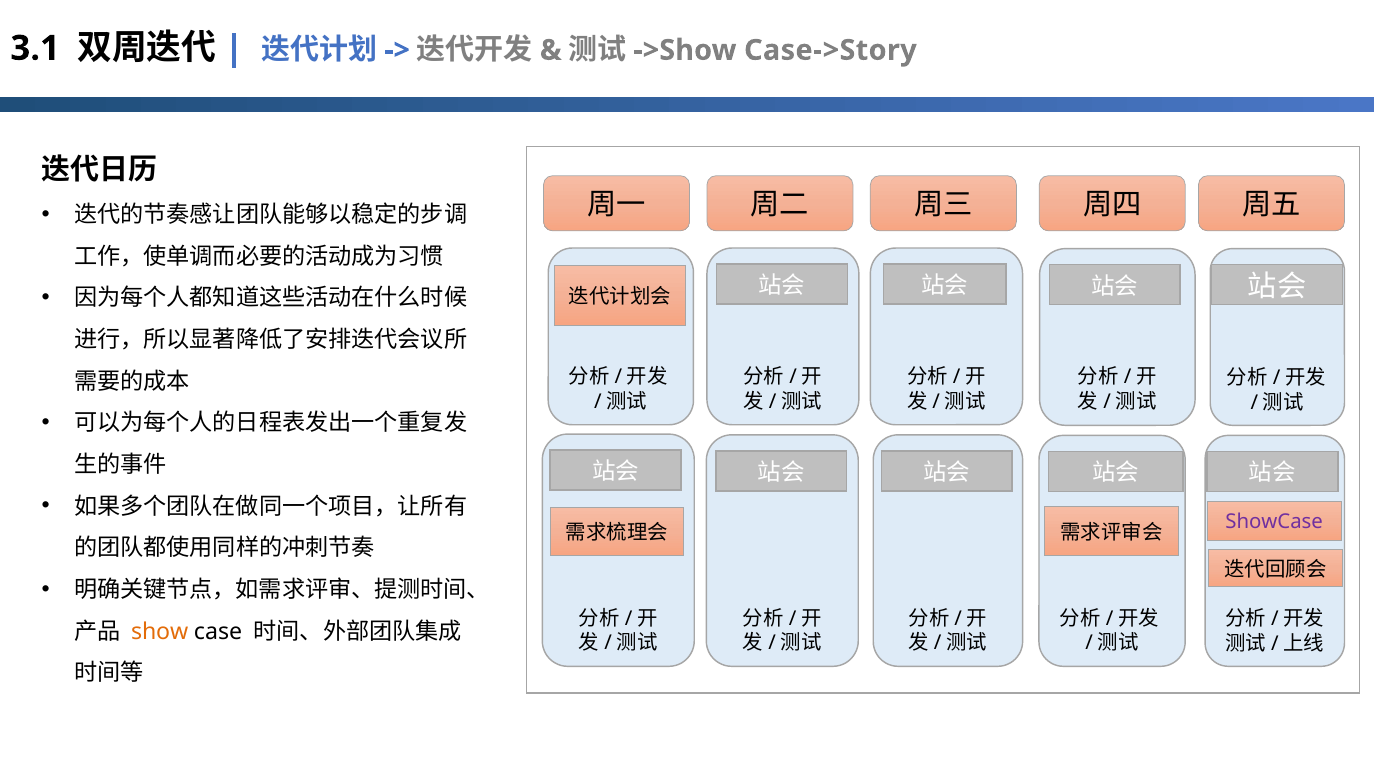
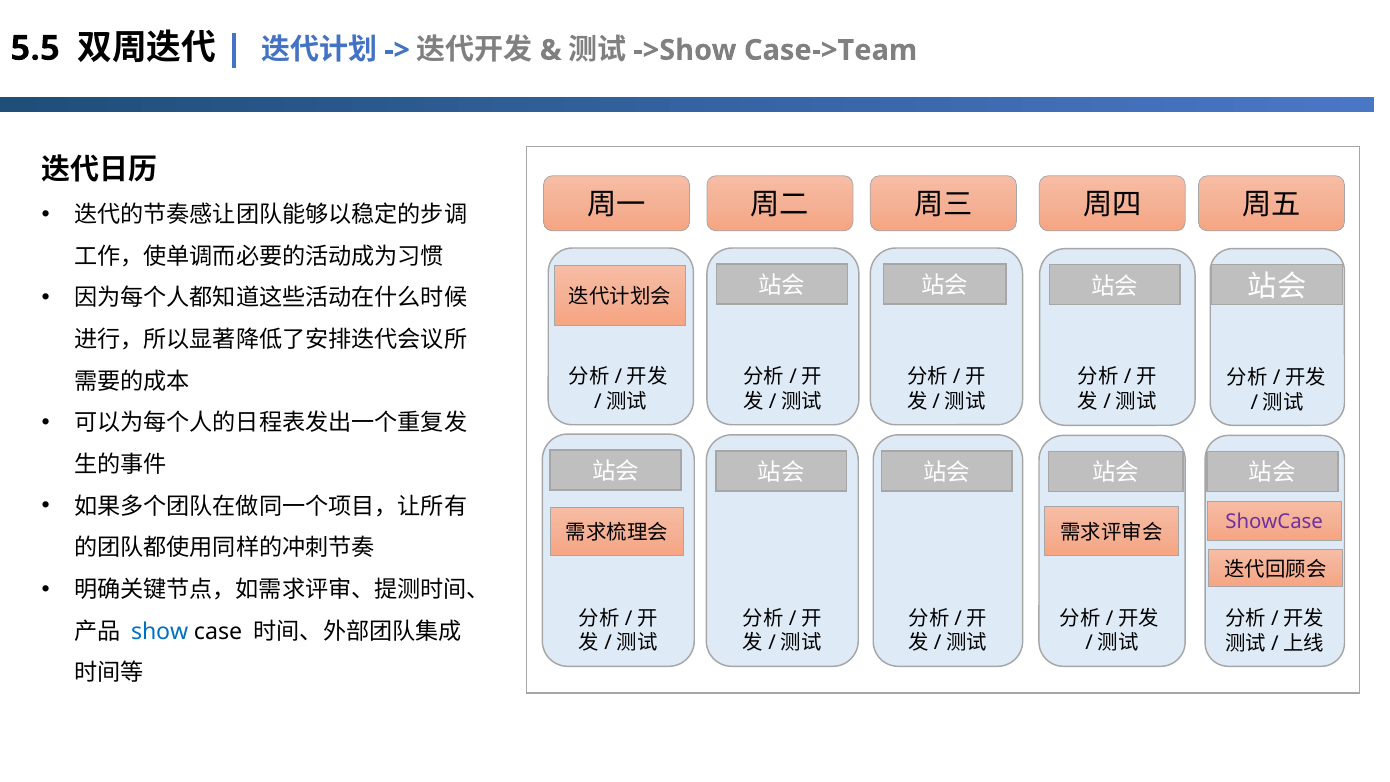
3.1: 3.1 -> 5.5
Case->Story: Case->Story -> Case->Team
show colour: orange -> blue
